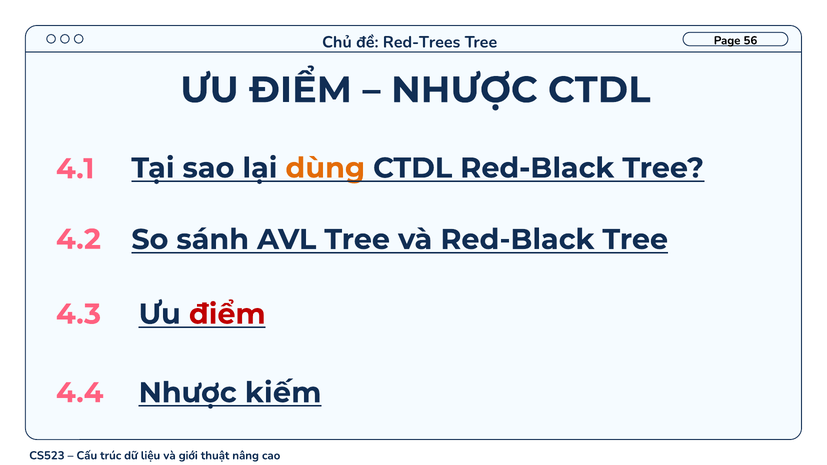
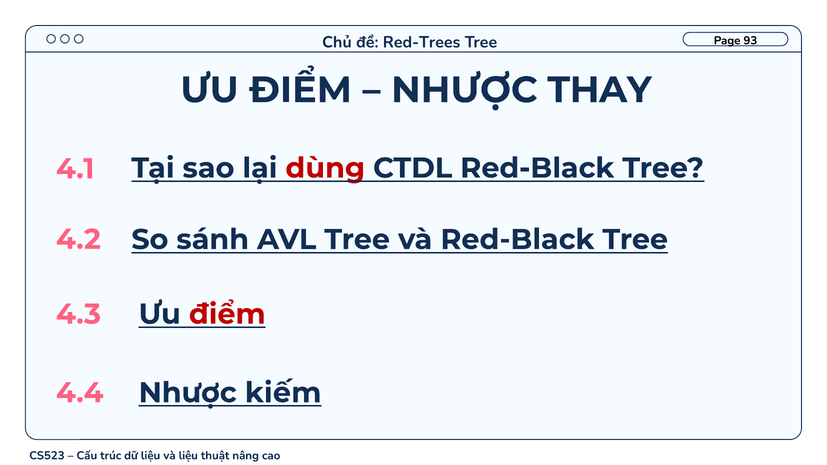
56: 56 -> 93
NHƯỢC CTDL: CTDL -> THAY
dùng colour: orange -> red
và giới: giới -> liệu
